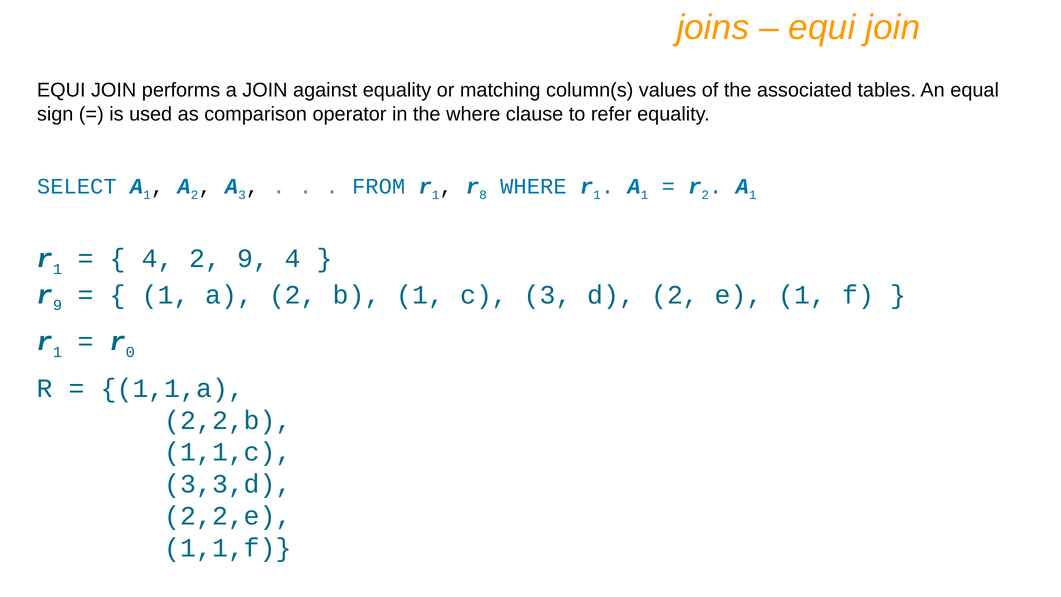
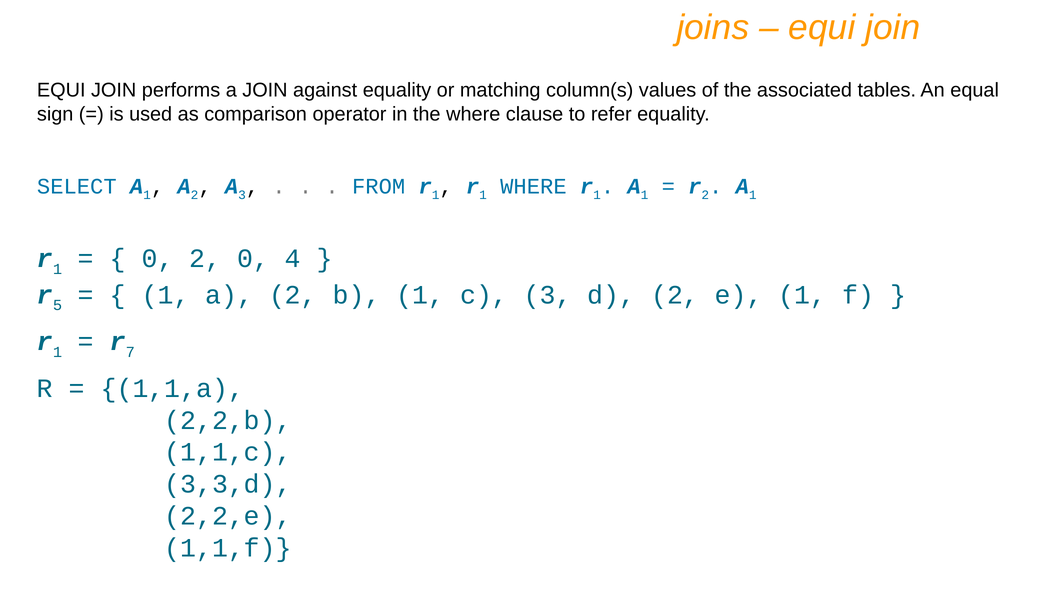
8 at (483, 195): 8 -> 1
4 at (158, 259): 4 -> 0
2 9: 9 -> 0
r 9: 9 -> 5
0: 0 -> 7
